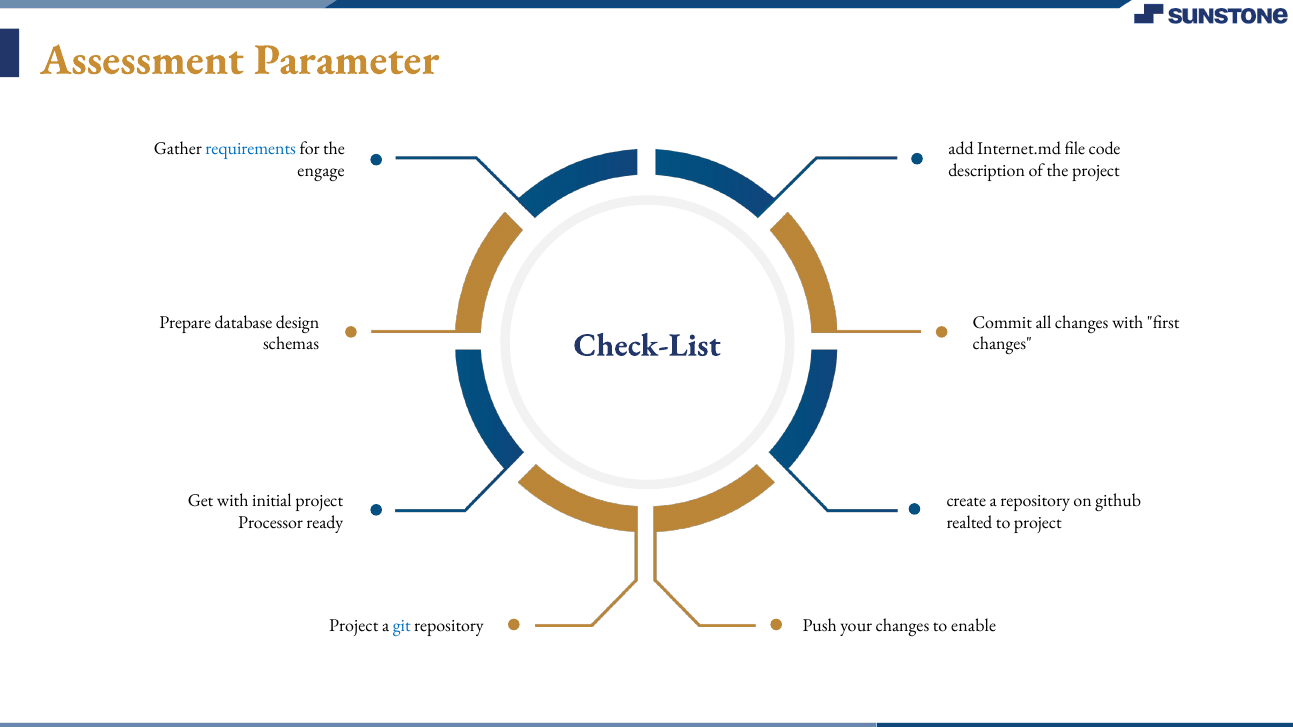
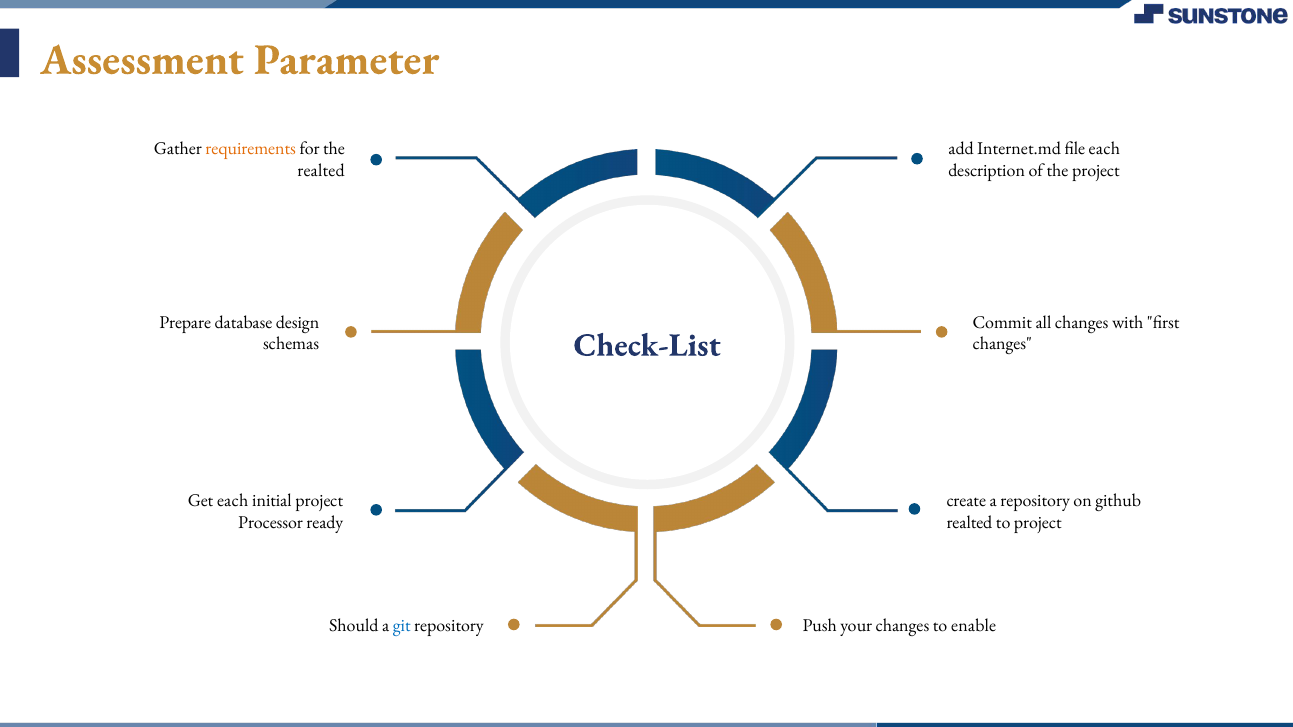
requirements colour: blue -> orange
file code: code -> each
engage at (321, 171): engage -> realted
Get with: with -> each
Project at (354, 626): Project -> Should
